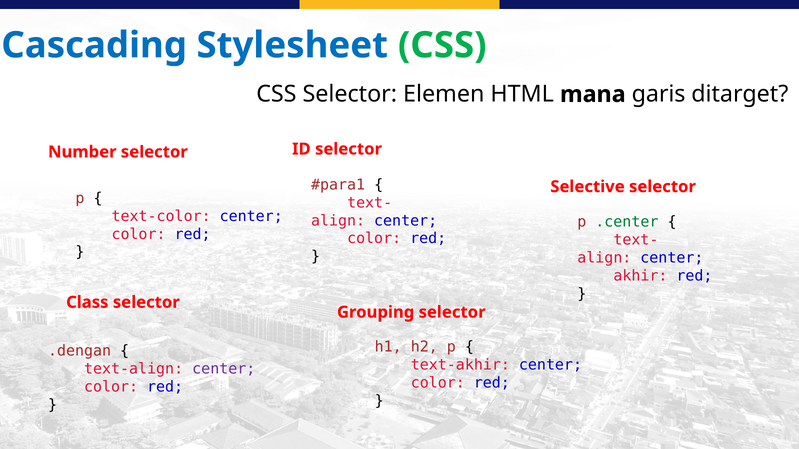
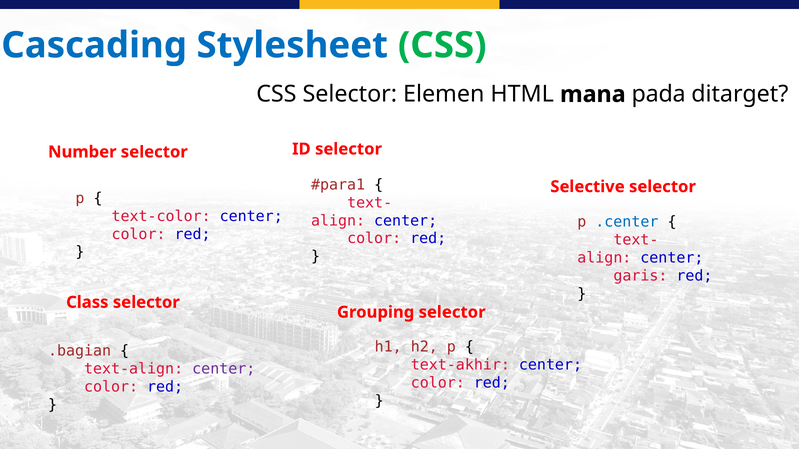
garis: garis -> pada
.center colour: green -> blue
akhir: akhir -> garis
.dengan: .dengan -> .bagian
